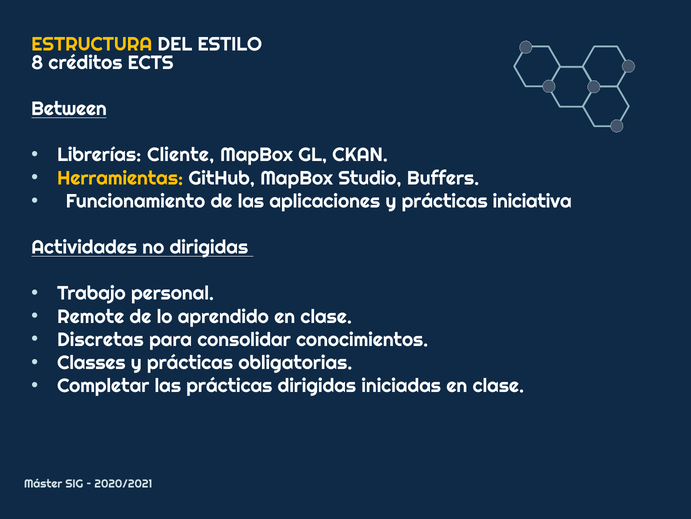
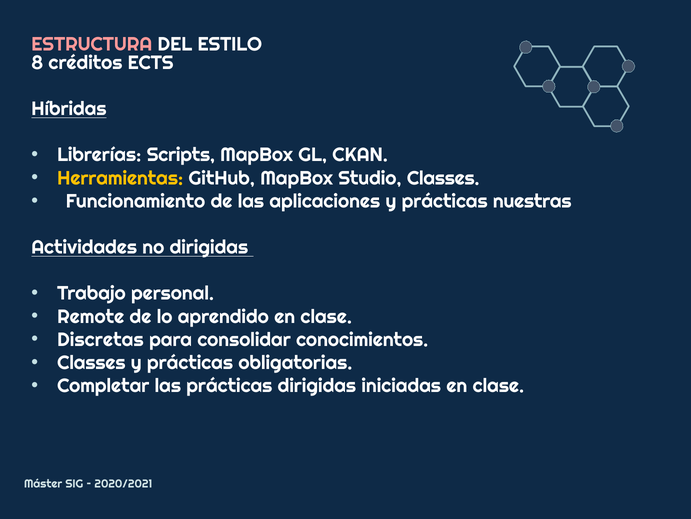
ESTRUCTURA colour: yellow -> pink
Between: Between -> Híbridas
Cliente: Cliente -> Scripts
Studio Buffers: Buffers -> Classes
iniciativa: iniciativa -> nuestras
